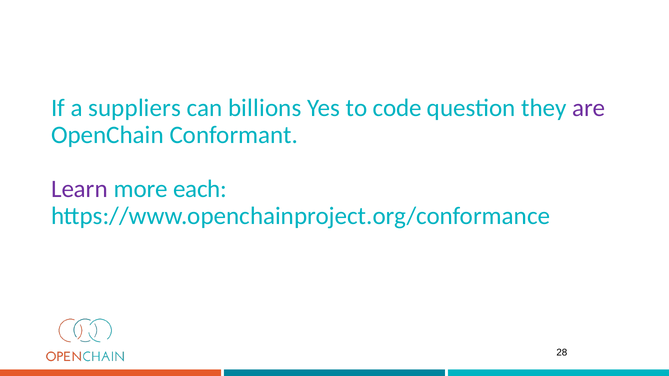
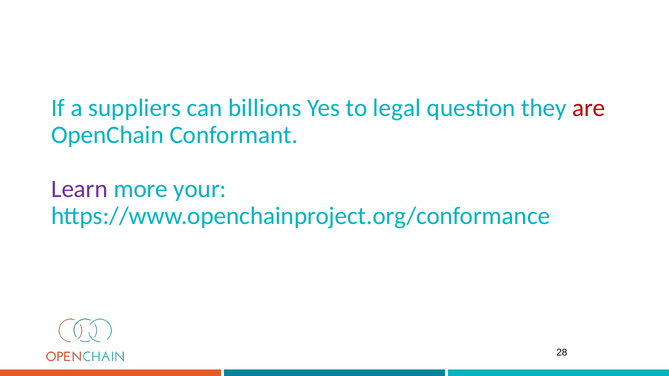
code: code -> legal
are colour: purple -> red
each: each -> your
